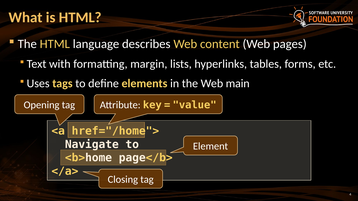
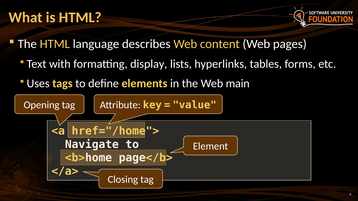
margin: margin -> display
